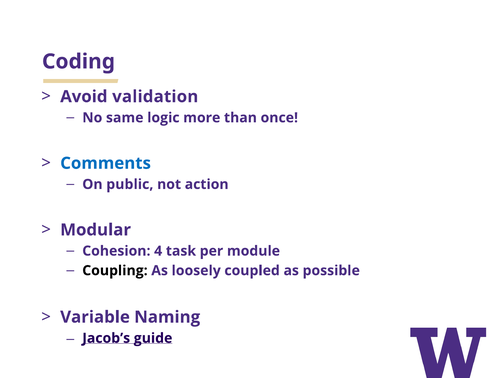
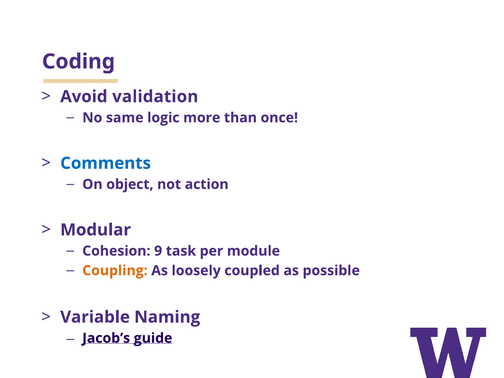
public: public -> object
4: 4 -> 9
Coupling colour: black -> orange
